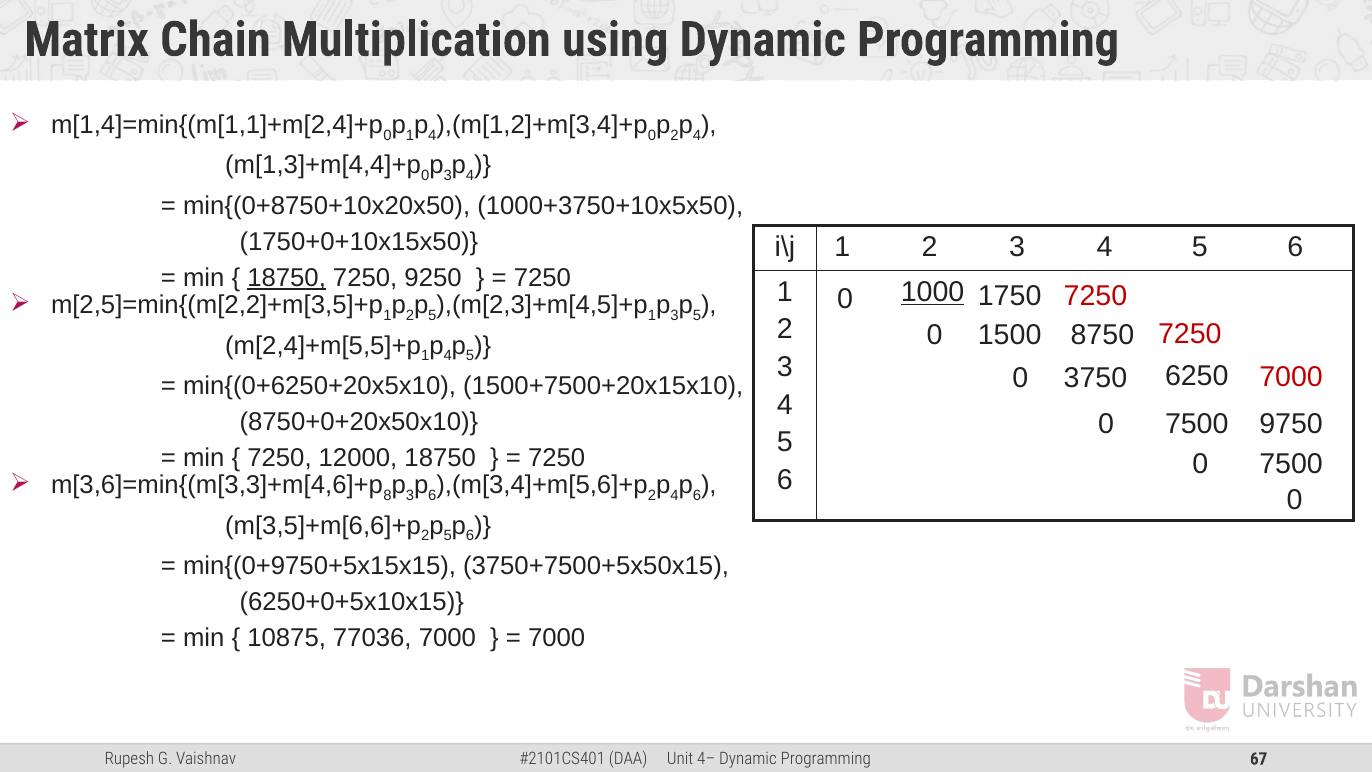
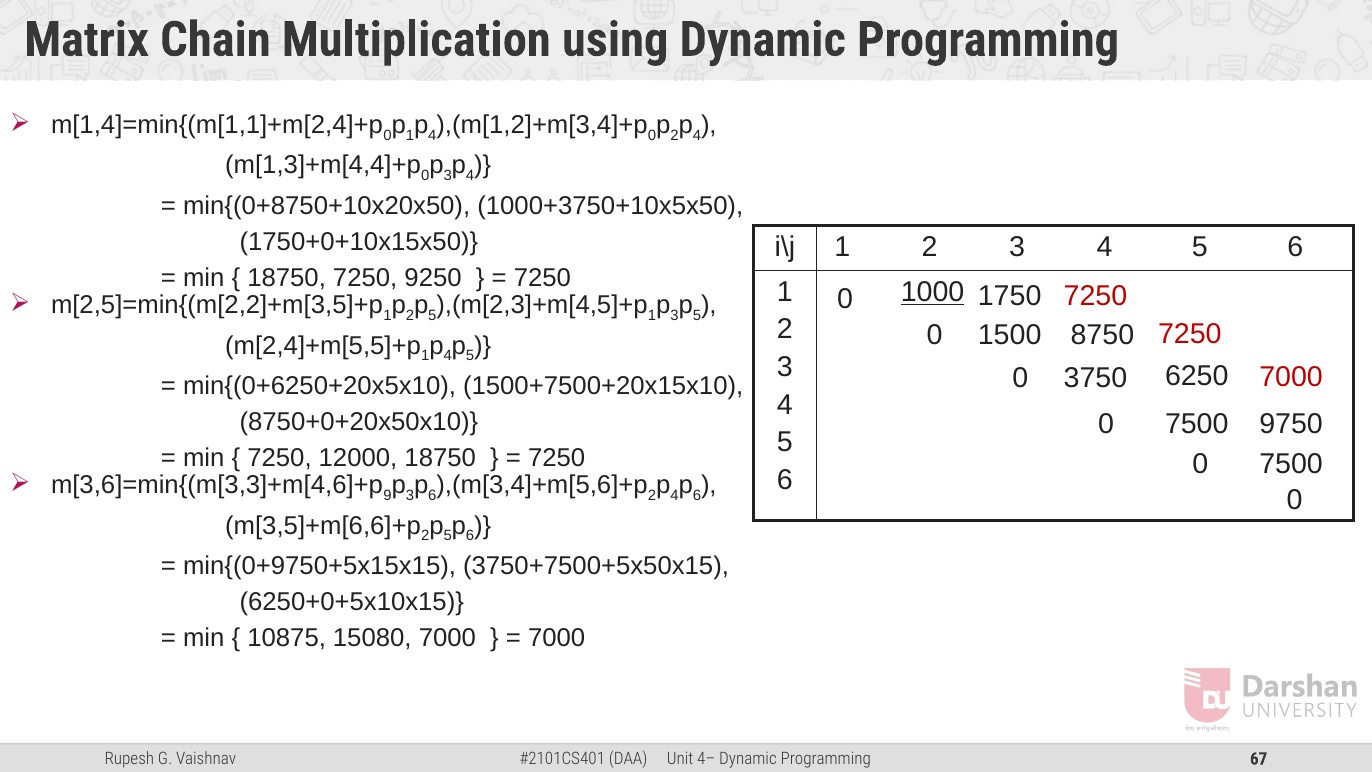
18750 at (287, 278) underline: present -> none
8: 8 -> 9
77036: 77036 -> 15080
